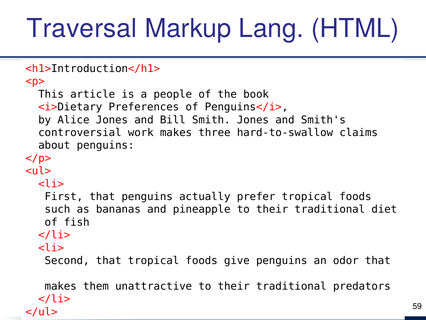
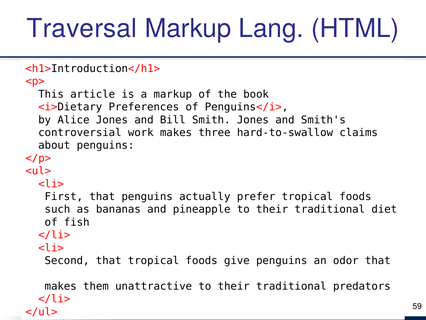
a people: people -> markup
